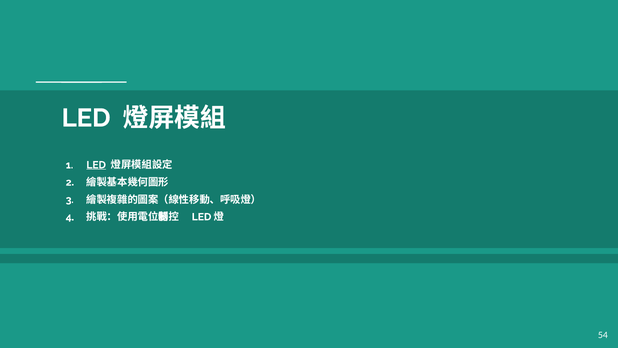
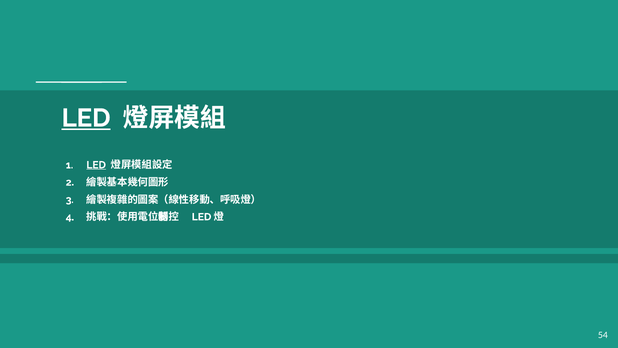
LED at (86, 118) underline: none -> present
